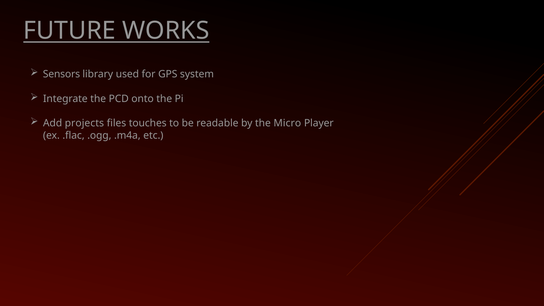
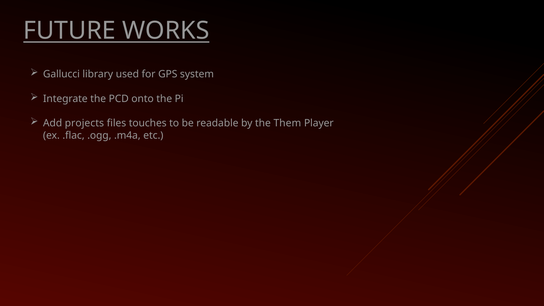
Sensors: Sensors -> Gallucci
Micro: Micro -> Them
